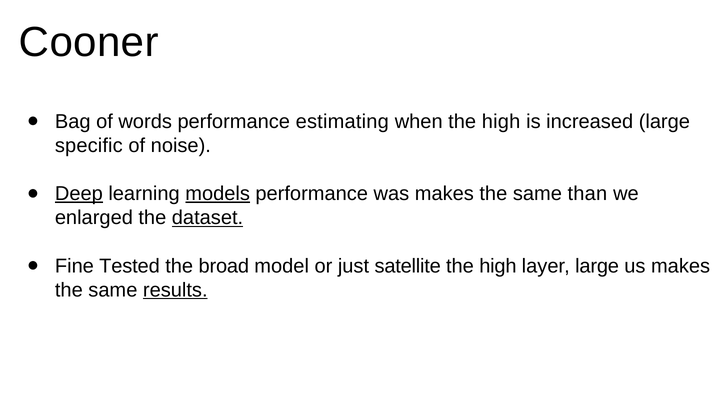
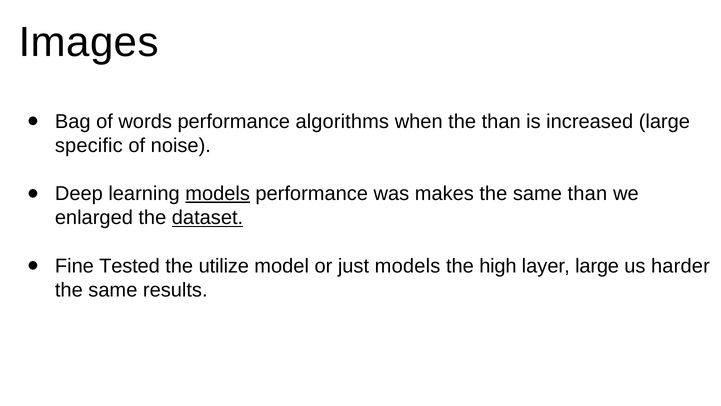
Cooner: Cooner -> Images
estimating: estimating -> algorithms
when the high: high -> than
Deep underline: present -> none
broad: broad -> utilize
just satellite: satellite -> models
us makes: makes -> harder
results underline: present -> none
